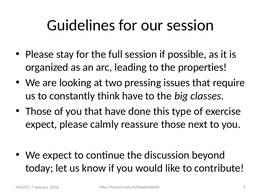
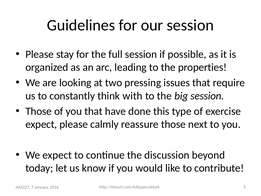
think have: have -> with
big classes: classes -> session
